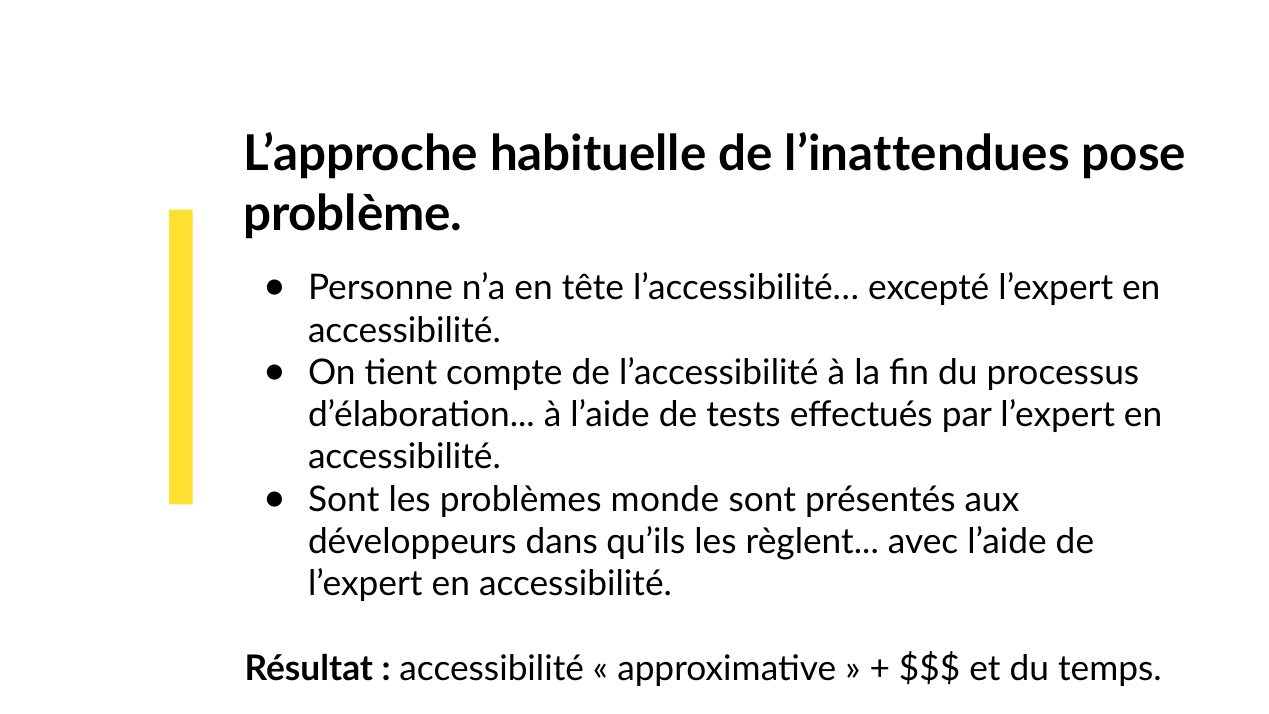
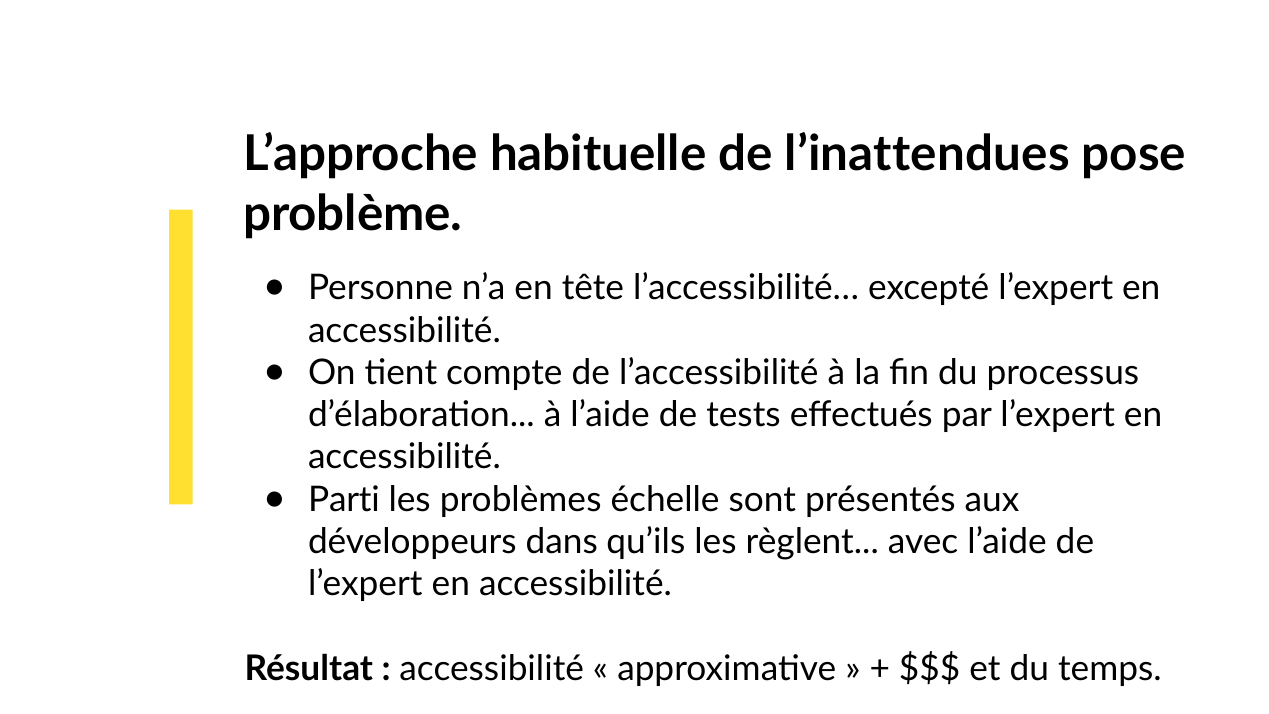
Sont at (344, 500): Sont -> Parti
monde: monde -> échelle
